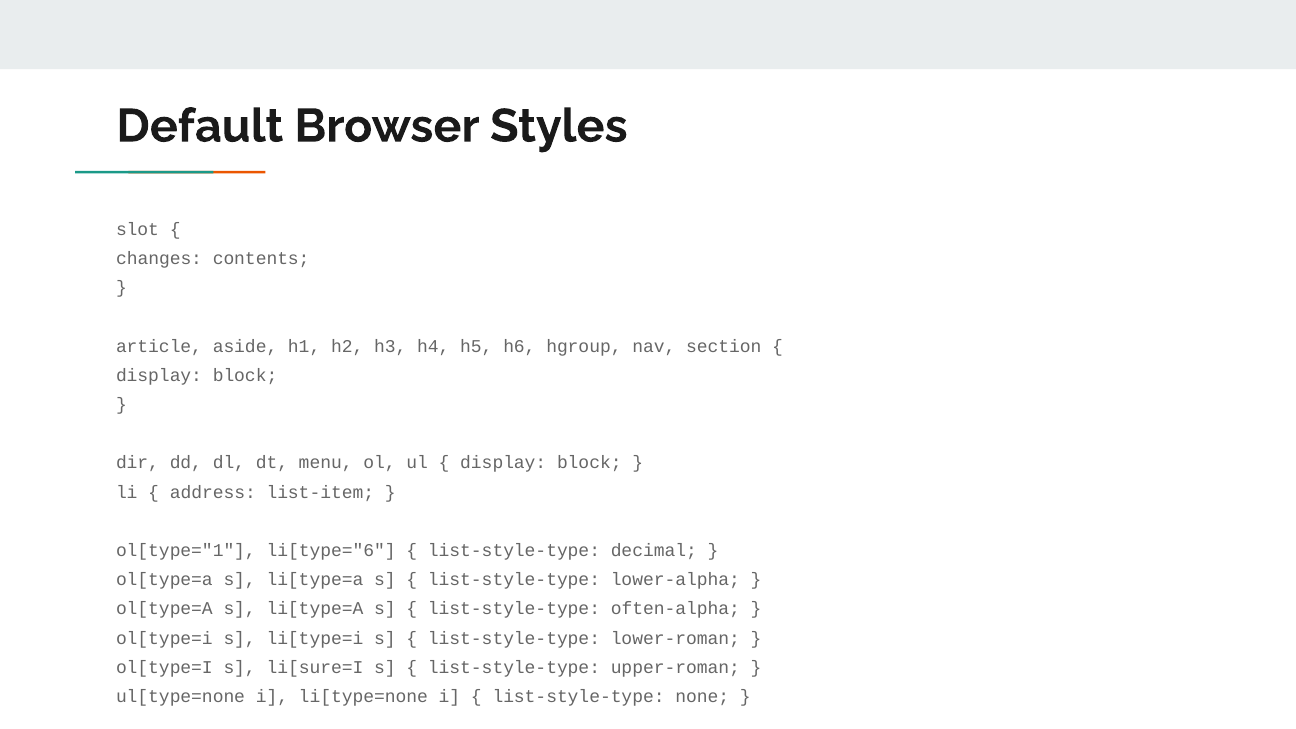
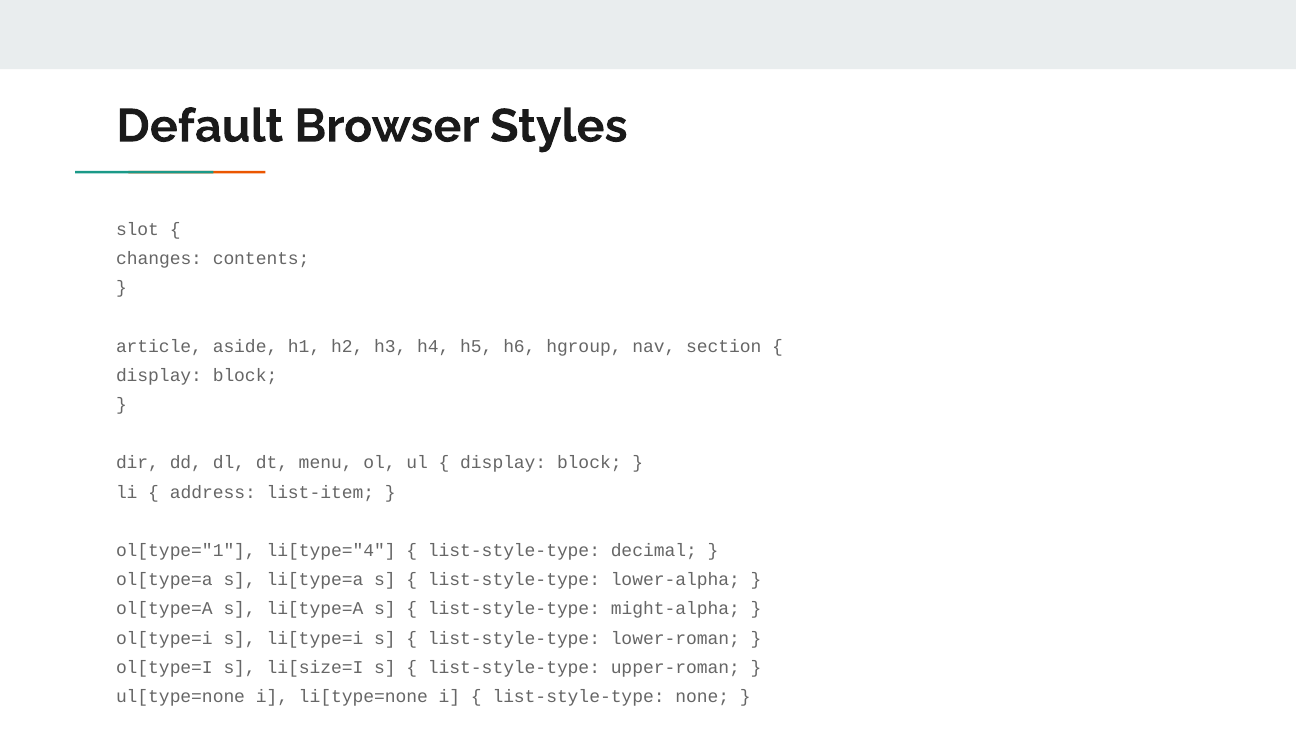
li[type="6: li[type="6 -> li[type="4
often-alpha: often-alpha -> might-alpha
li[sure=I: li[sure=I -> li[size=I
